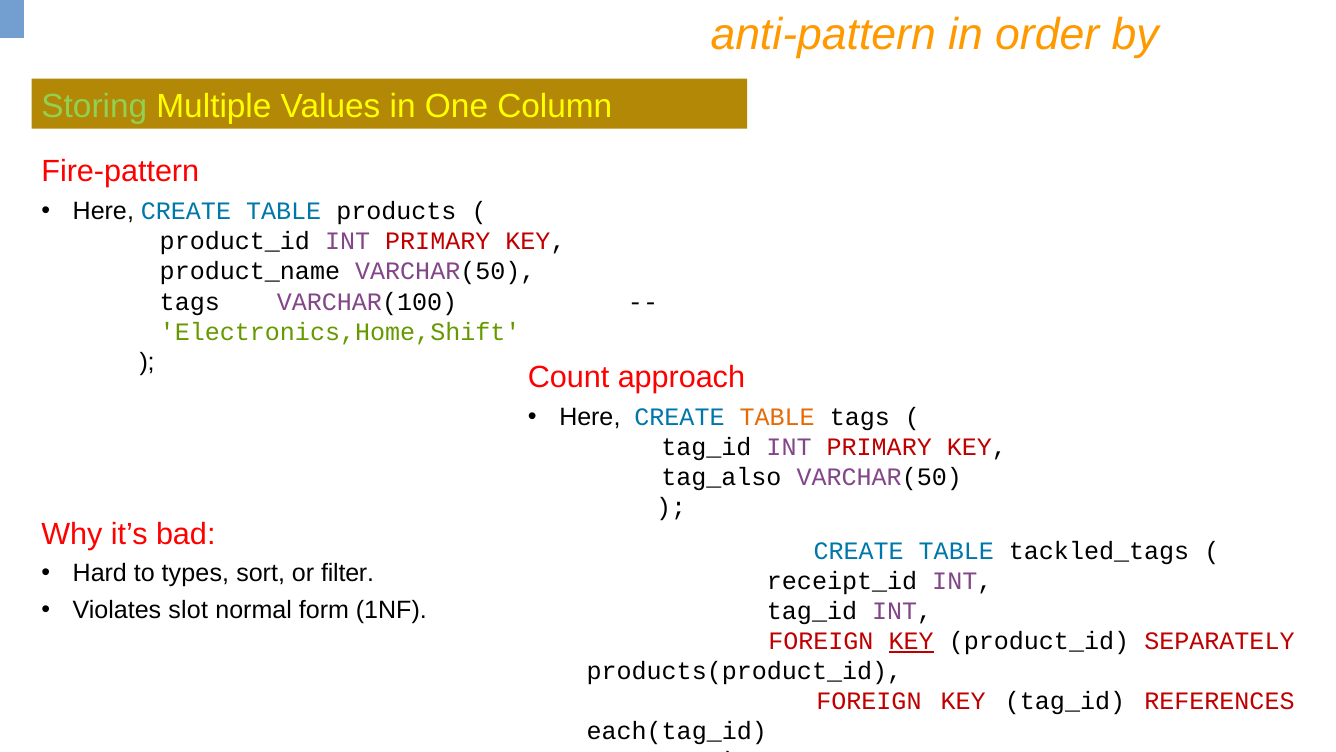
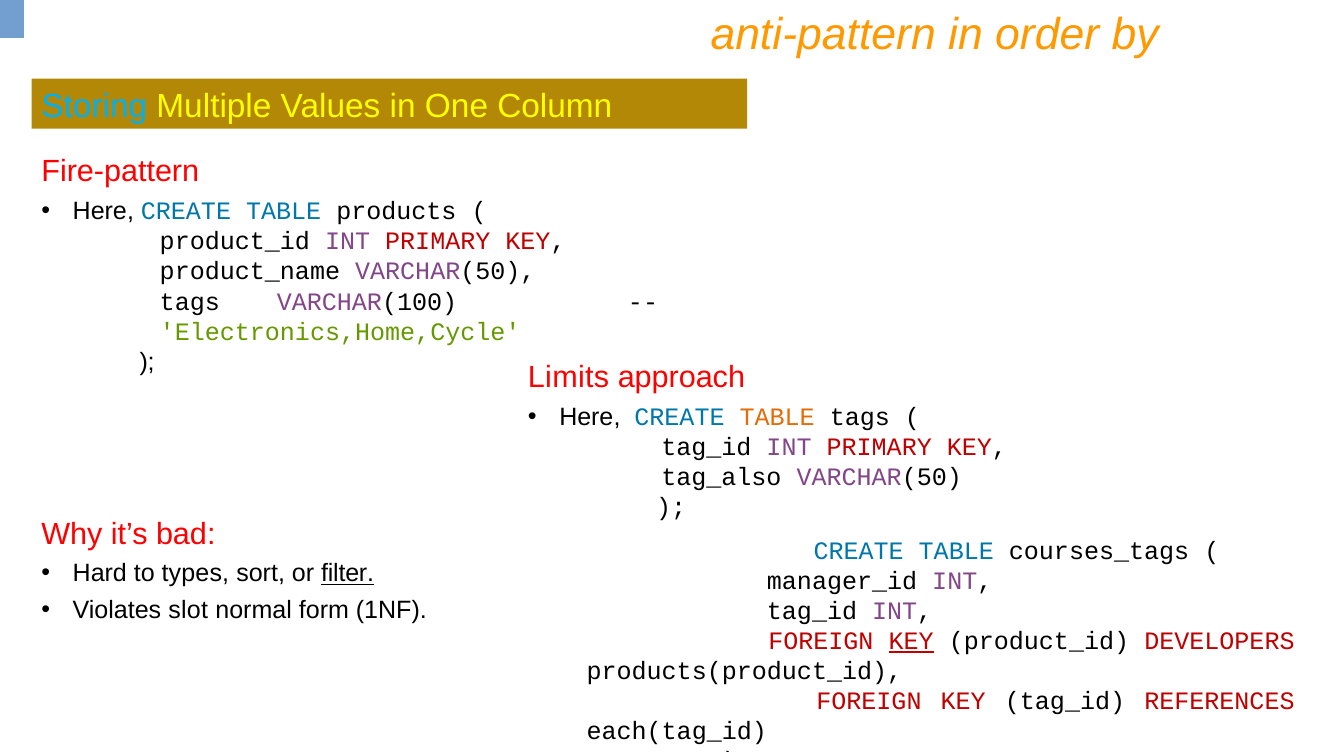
Storing colour: light green -> light blue
Electronics,Home,Shift: Electronics,Home,Shift -> Electronics,Home,Cycle
Count: Count -> Limits
tackled_tags: tackled_tags -> courses_tags
filter underline: none -> present
receipt_id: receipt_id -> manager_id
SEPARATELY: SEPARATELY -> DEVELOPERS
